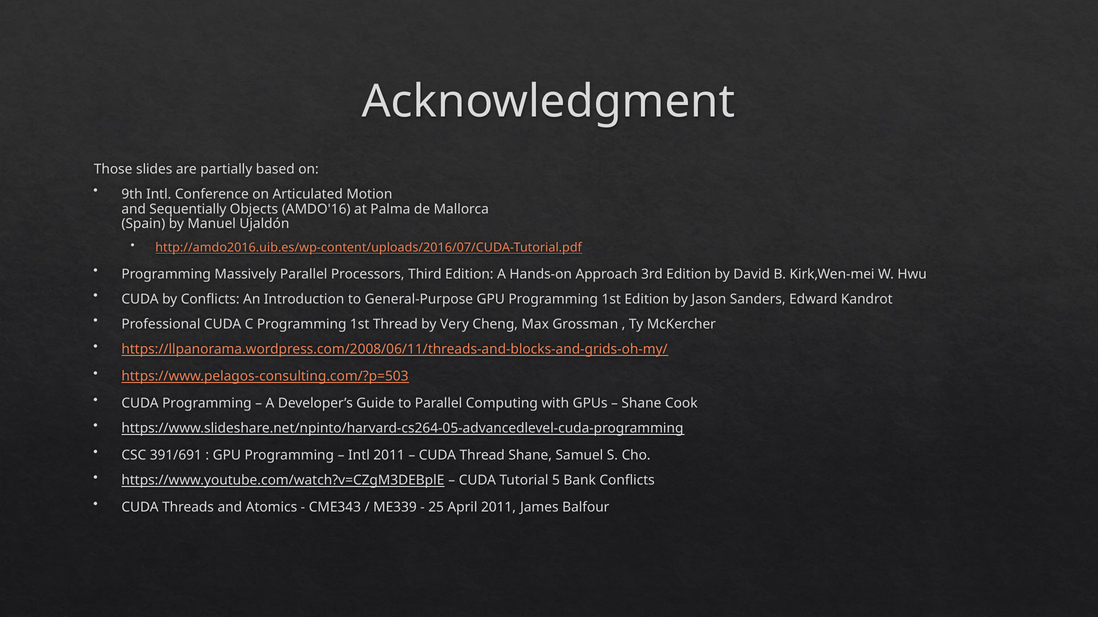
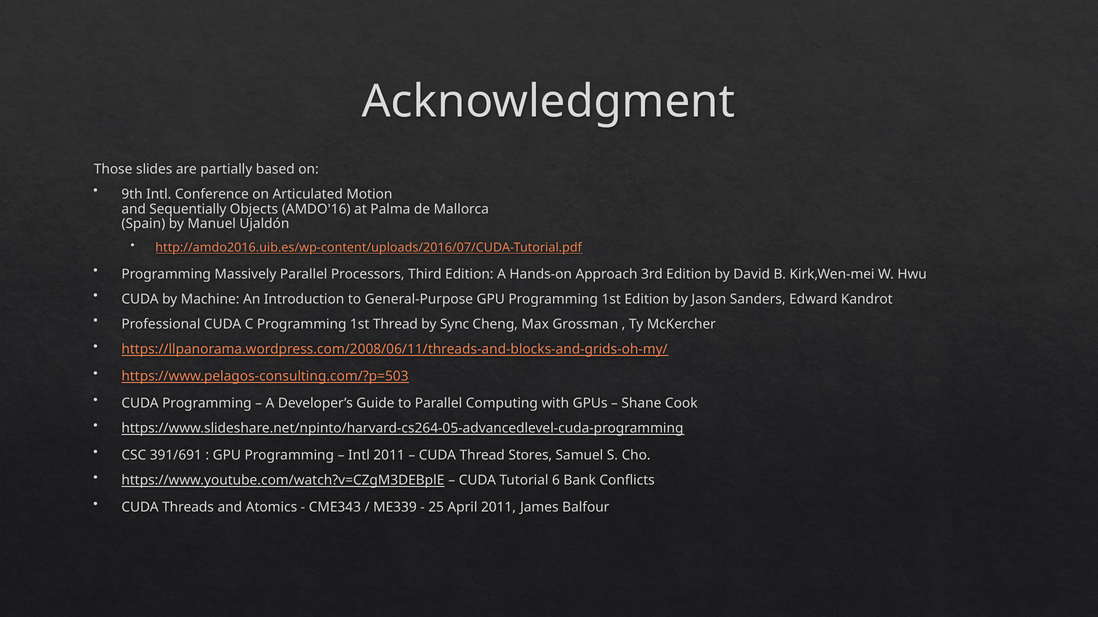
by Conflicts: Conflicts -> Machine
Very: Very -> Sync
Thread Shane: Shane -> Stores
5: 5 -> 6
